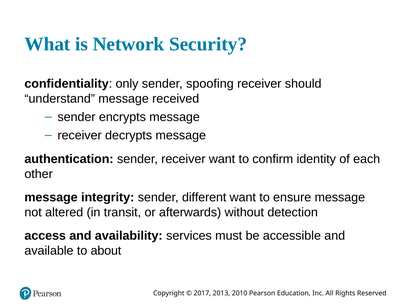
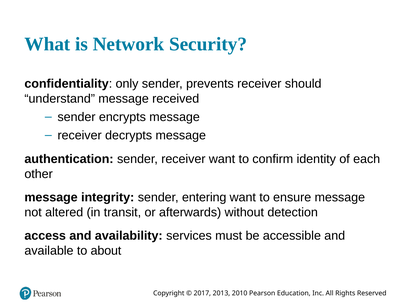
spoofing: spoofing -> prevents
different: different -> entering
